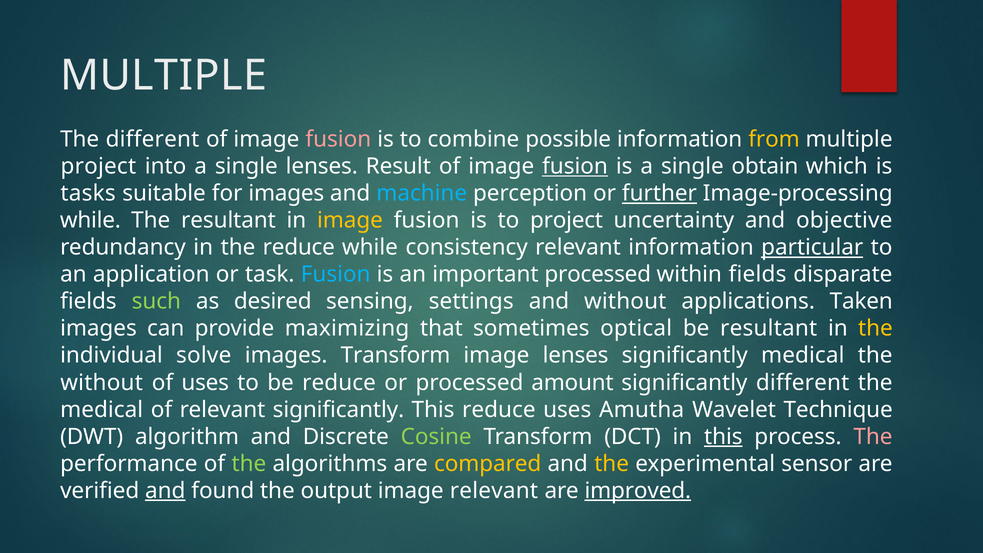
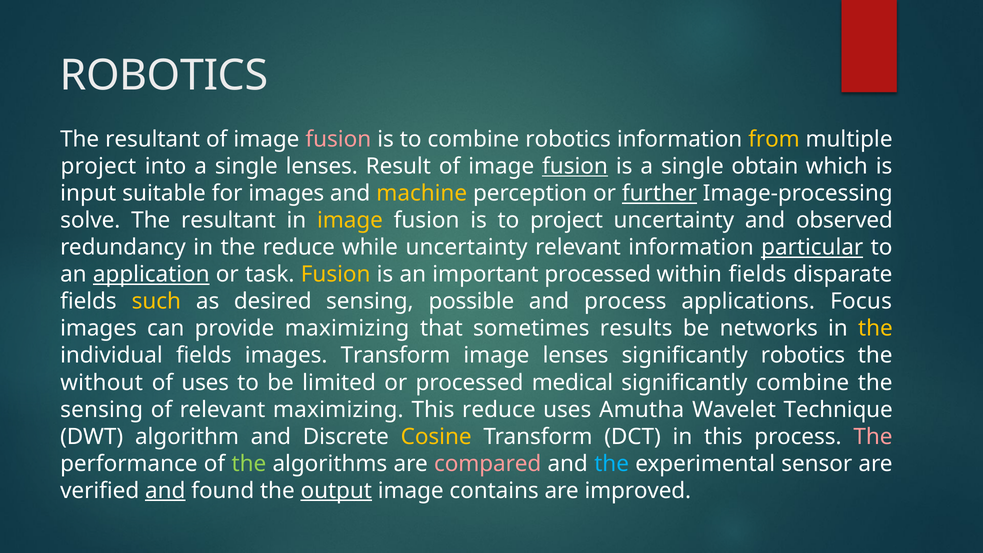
MULTIPLE at (164, 76): MULTIPLE -> ROBOTICS
different at (152, 139): different -> resultant
combine possible: possible -> robotics
tasks: tasks -> input
machine colour: light blue -> yellow
while at (90, 220): while -> solve
objective: objective -> observed
while consistency: consistency -> uncertainty
application underline: none -> present
Fusion at (336, 274) colour: light blue -> yellow
such colour: light green -> yellow
settings: settings -> possible
and without: without -> process
Taken: Taken -> Focus
optical: optical -> results
be resultant: resultant -> networks
individual solve: solve -> fields
significantly medical: medical -> robotics
be reduce: reduce -> limited
amount: amount -> medical
significantly different: different -> combine
medical at (102, 410): medical -> sensing
relevant significantly: significantly -> maximizing
Cosine colour: light green -> yellow
this at (723, 437) underline: present -> none
compared colour: yellow -> pink
the at (612, 464) colour: yellow -> light blue
output underline: none -> present
image relevant: relevant -> contains
improved underline: present -> none
